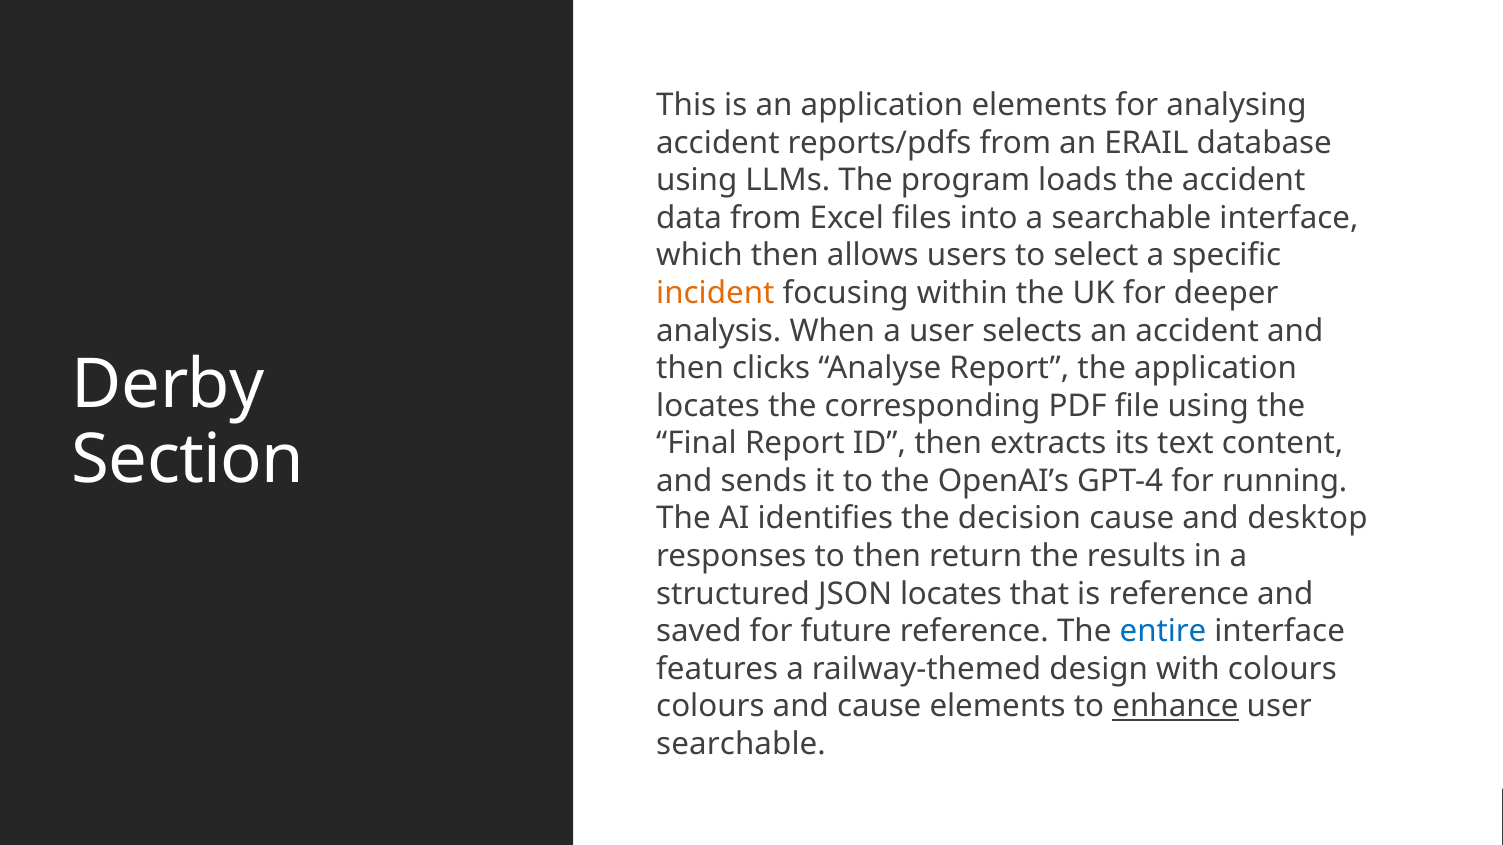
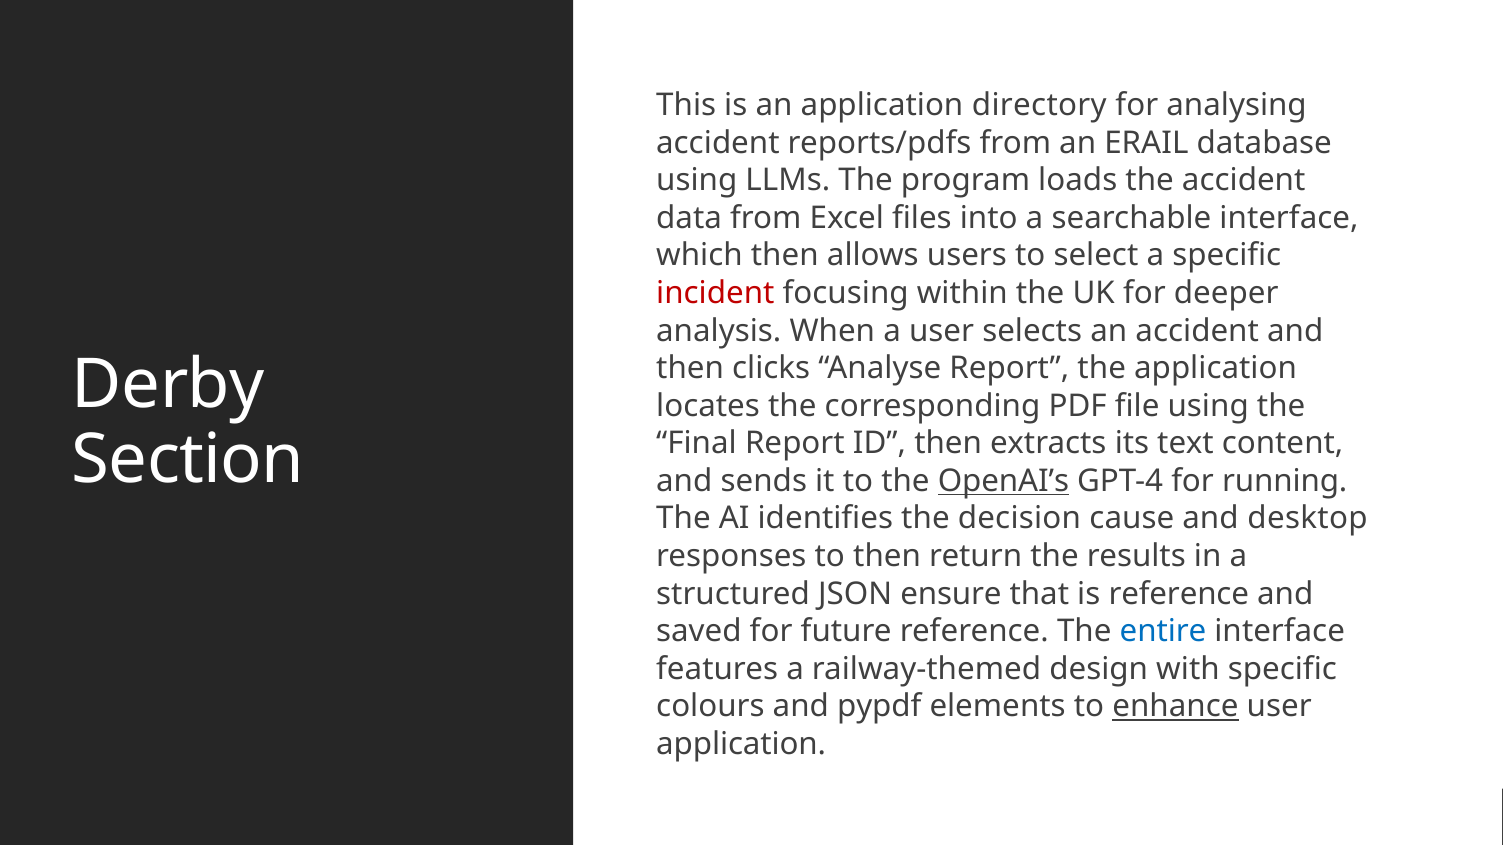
application elements: elements -> directory
incident colour: orange -> red
OpenAI’s underline: none -> present
JSON locates: locates -> ensure
with colours: colours -> specific
and cause: cause -> pypdf
searchable at (741, 744): searchable -> application
